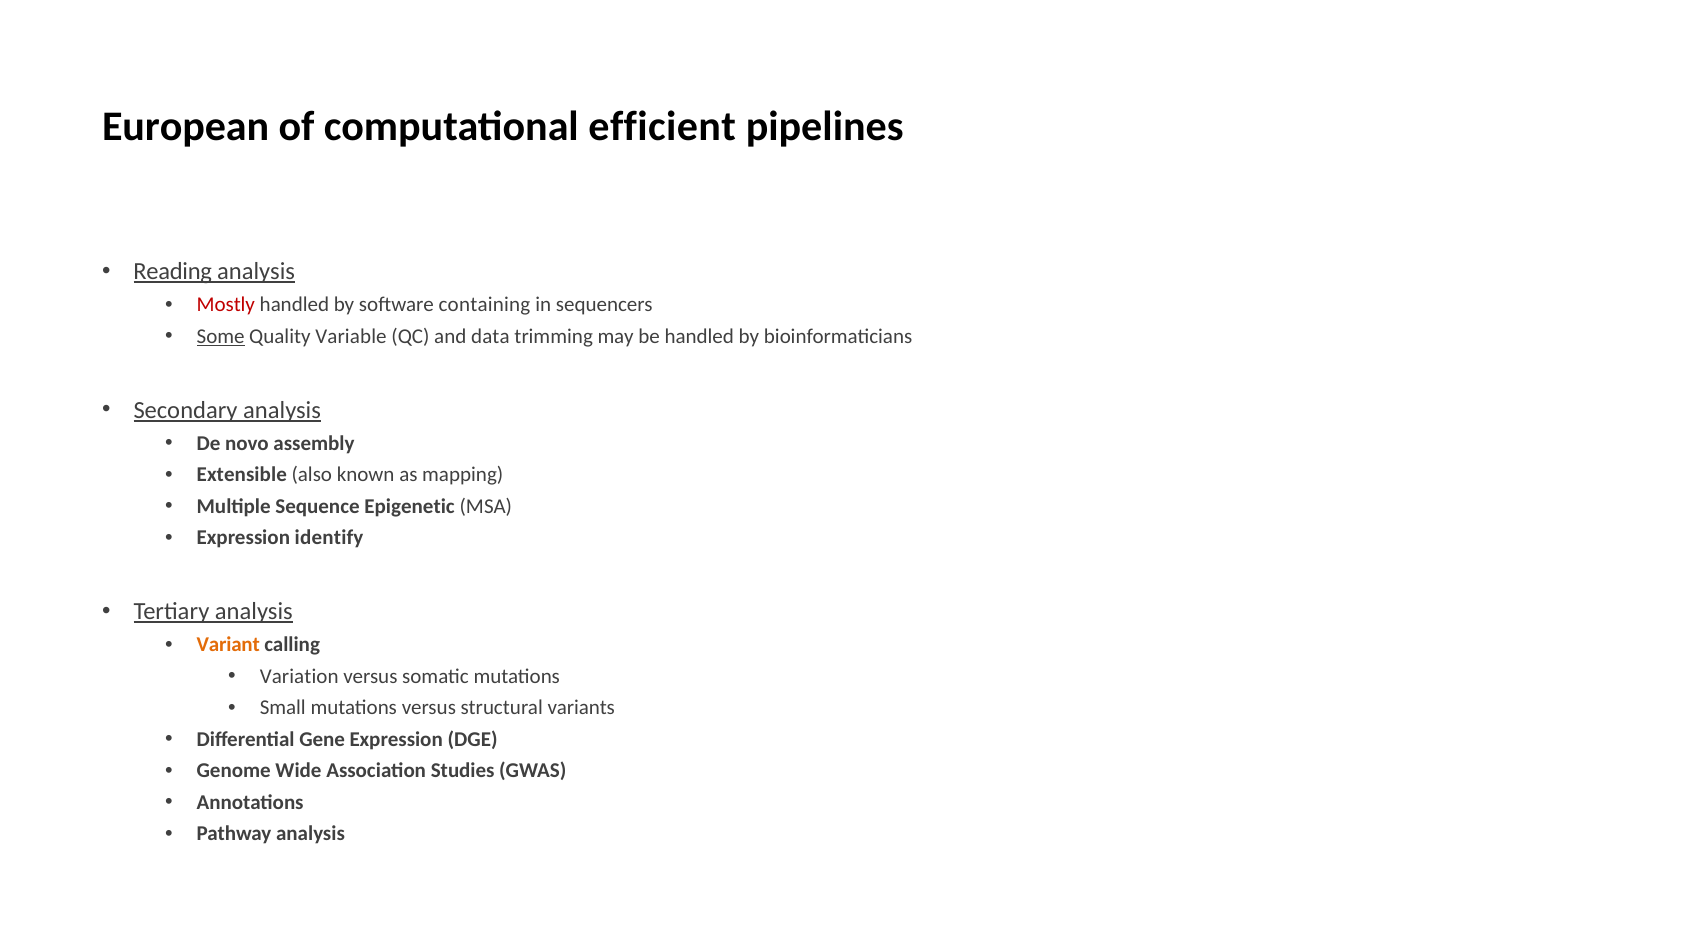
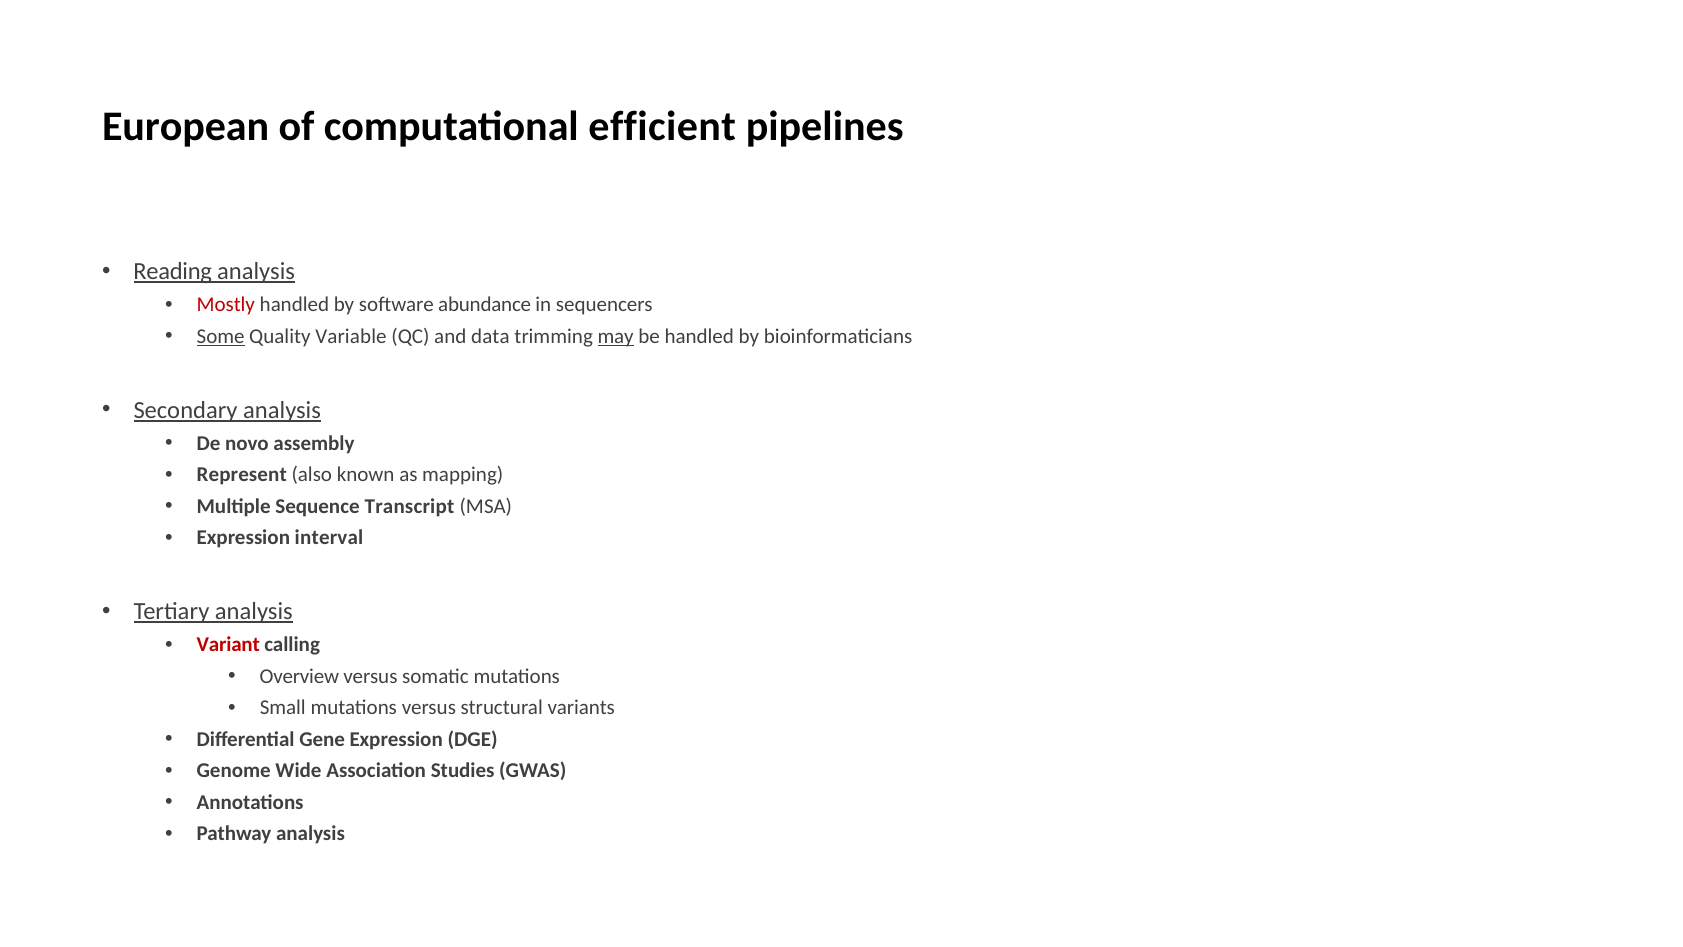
containing: containing -> abundance
may underline: none -> present
Extensible: Extensible -> Represent
Epigenetic: Epigenetic -> Transcript
identify: identify -> interval
Variant colour: orange -> red
Variation: Variation -> Overview
